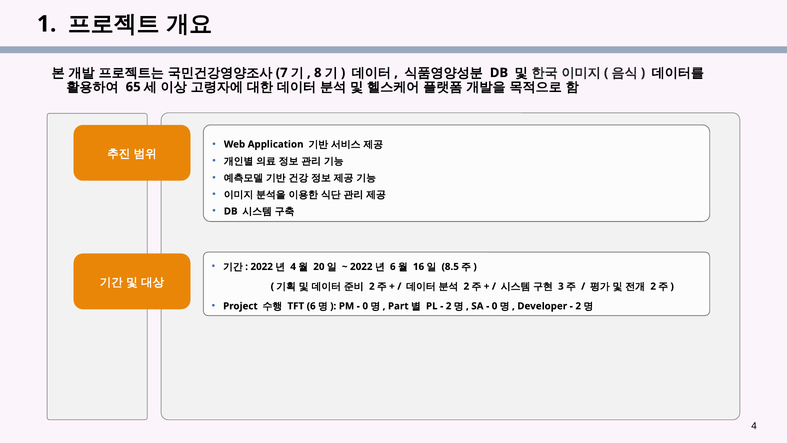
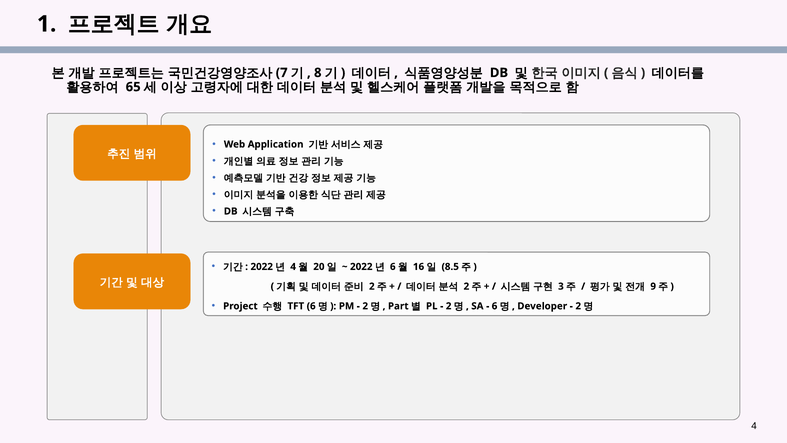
2 at (653, 286): 2 -> 9
0 at (365, 306): 0 -> 2
0 at (495, 306): 0 -> 6
